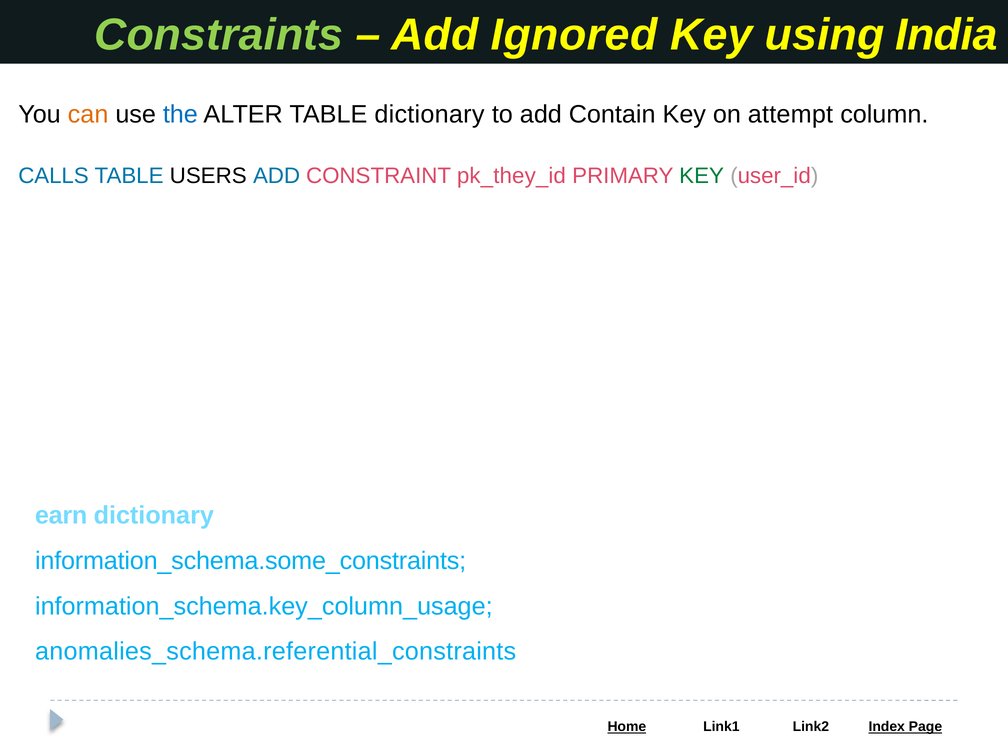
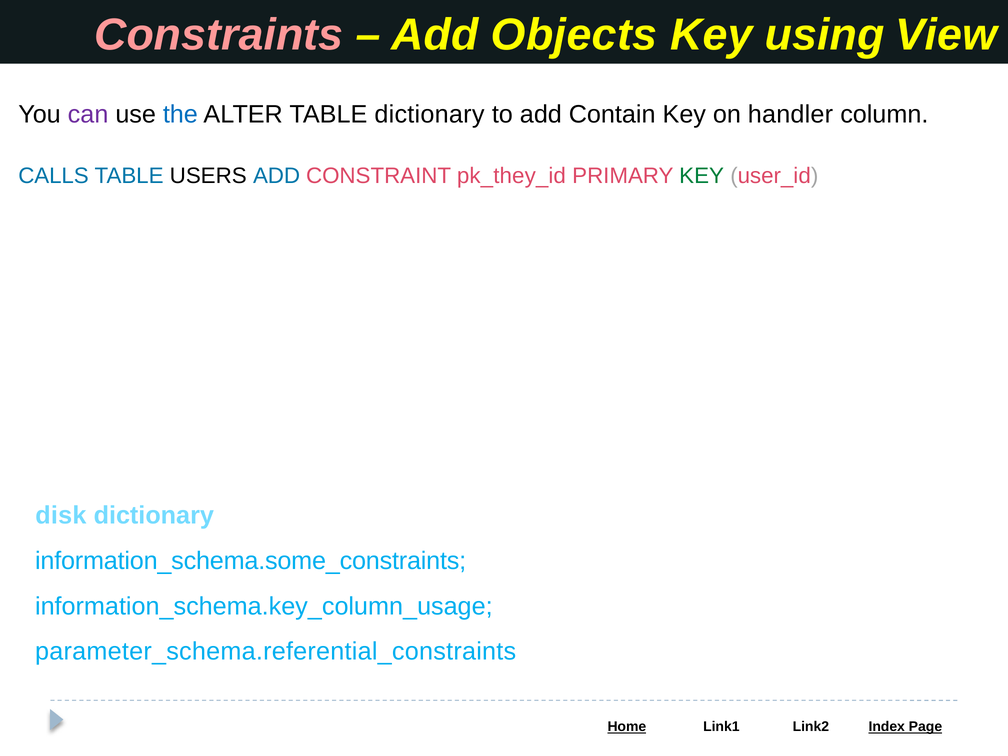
Constraints colour: light green -> pink
Ignored: Ignored -> Objects
India: India -> View
can colour: orange -> purple
attempt: attempt -> handler
earn: earn -> disk
anomalies_schema.referential_constraints: anomalies_schema.referential_constraints -> parameter_schema.referential_constraints
